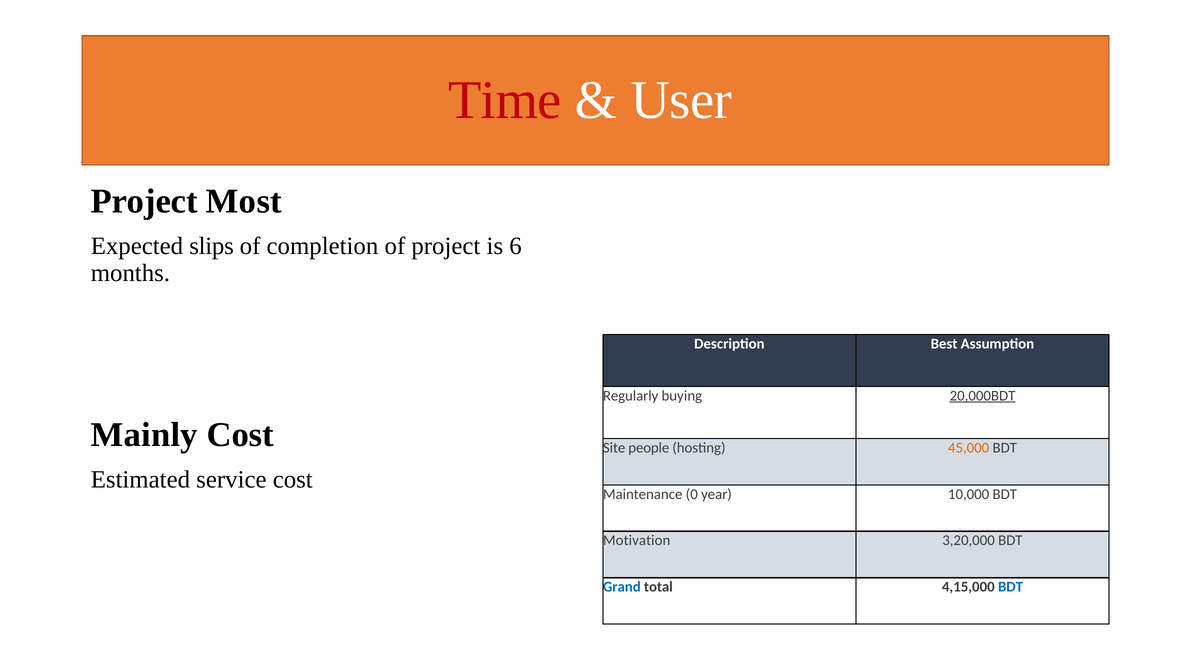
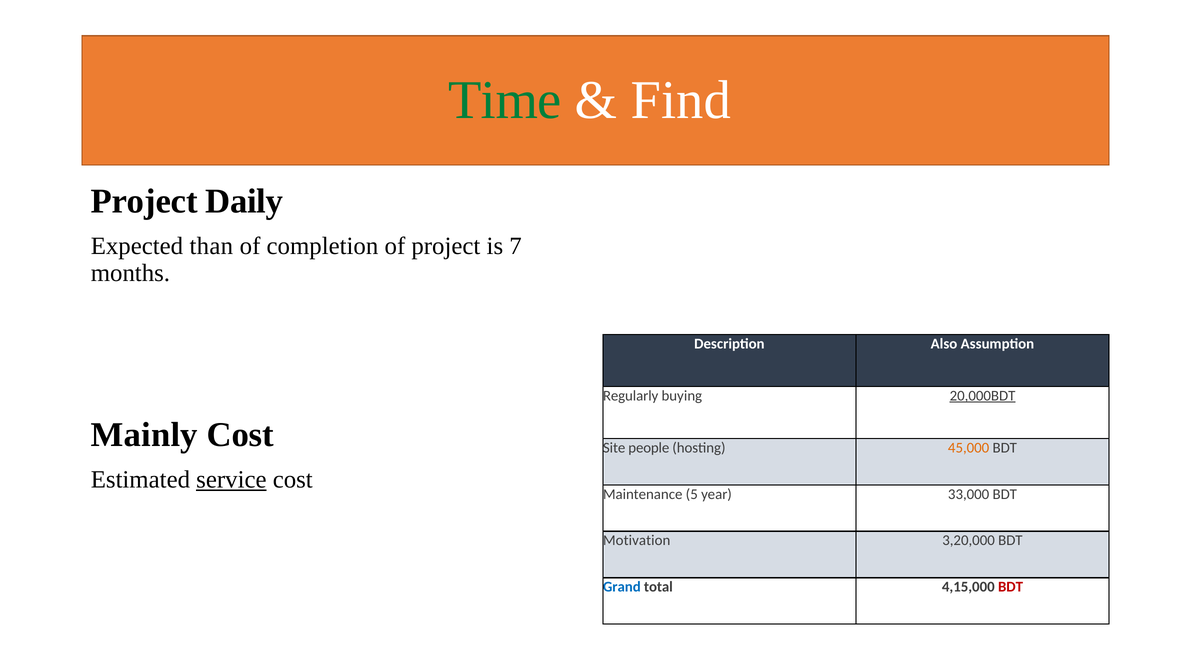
Time colour: red -> green
User: User -> Find
Most: Most -> Daily
slips: slips -> than
6: 6 -> 7
Best: Best -> Also
service underline: none -> present
0: 0 -> 5
10,000: 10,000 -> 33,000
BDT at (1011, 587) colour: blue -> red
